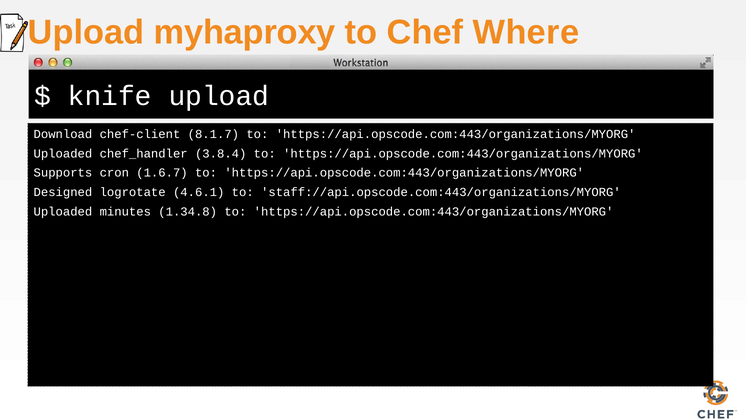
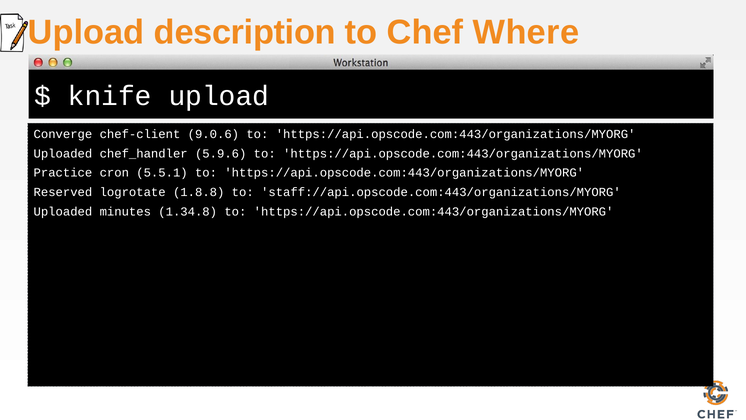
myhaproxy: myhaproxy -> description
Download: Download -> Converge
8.1.7: 8.1.7 -> 9.0.6
3.8.4: 3.8.4 -> 5.9.6
Supports: Supports -> Practice
1.6.7: 1.6.7 -> 5.5.1
Designed: Designed -> Reserved
4.6.1: 4.6.1 -> 1.8.8
